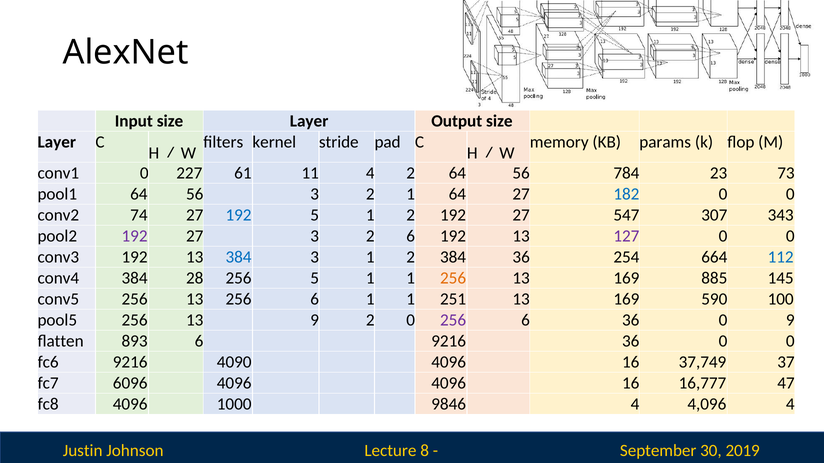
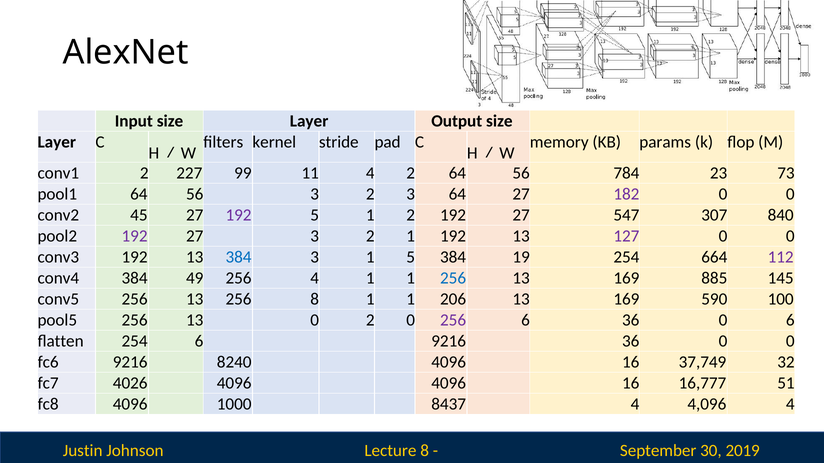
conv1 0: 0 -> 2
61: 61 -> 99
2 1: 1 -> 3
182 colour: blue -> purple
74: 74 -> 45
192 at (239, 215) colour: blue -> purple
343: 343 -> 840
2 6: 6 -> 1
3 1 2: 2 -> 5
384 36: 36 -> 19
112 colour: blue -> purple
28: 28 -> 49
256 5: 5 -> 4
256 at (453, 278) colour: orange -> blue
13 256 6: 6 -> 8
251: 251 -> 206
13 9: 9 -> 0
0 9: 9 -> 6
flatten 893: 893 -> 254
4090: 4090 -> 8240
37: 37 -> 32
6096: 6096 -> 4026
47: 47 -> 51
9846: 9846 -> 8437
